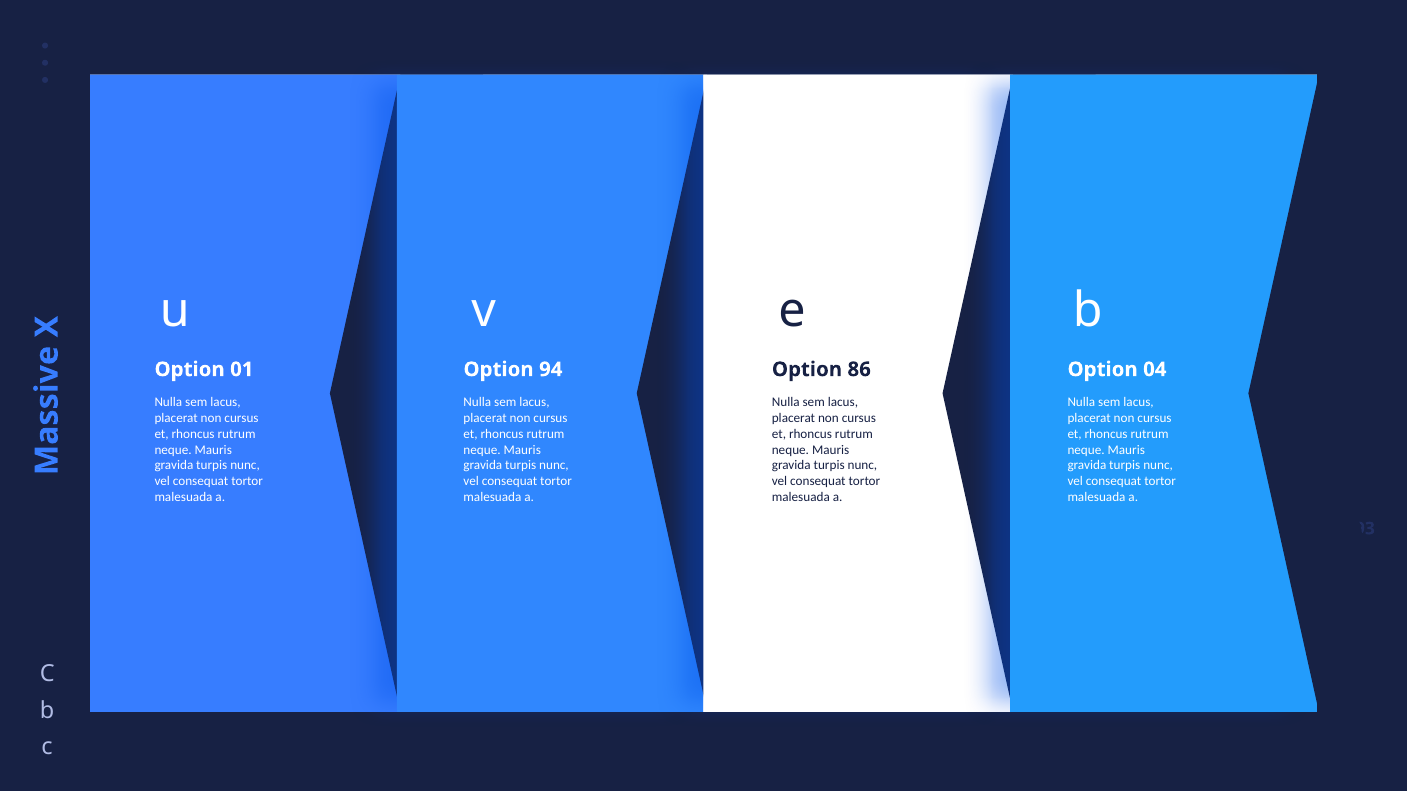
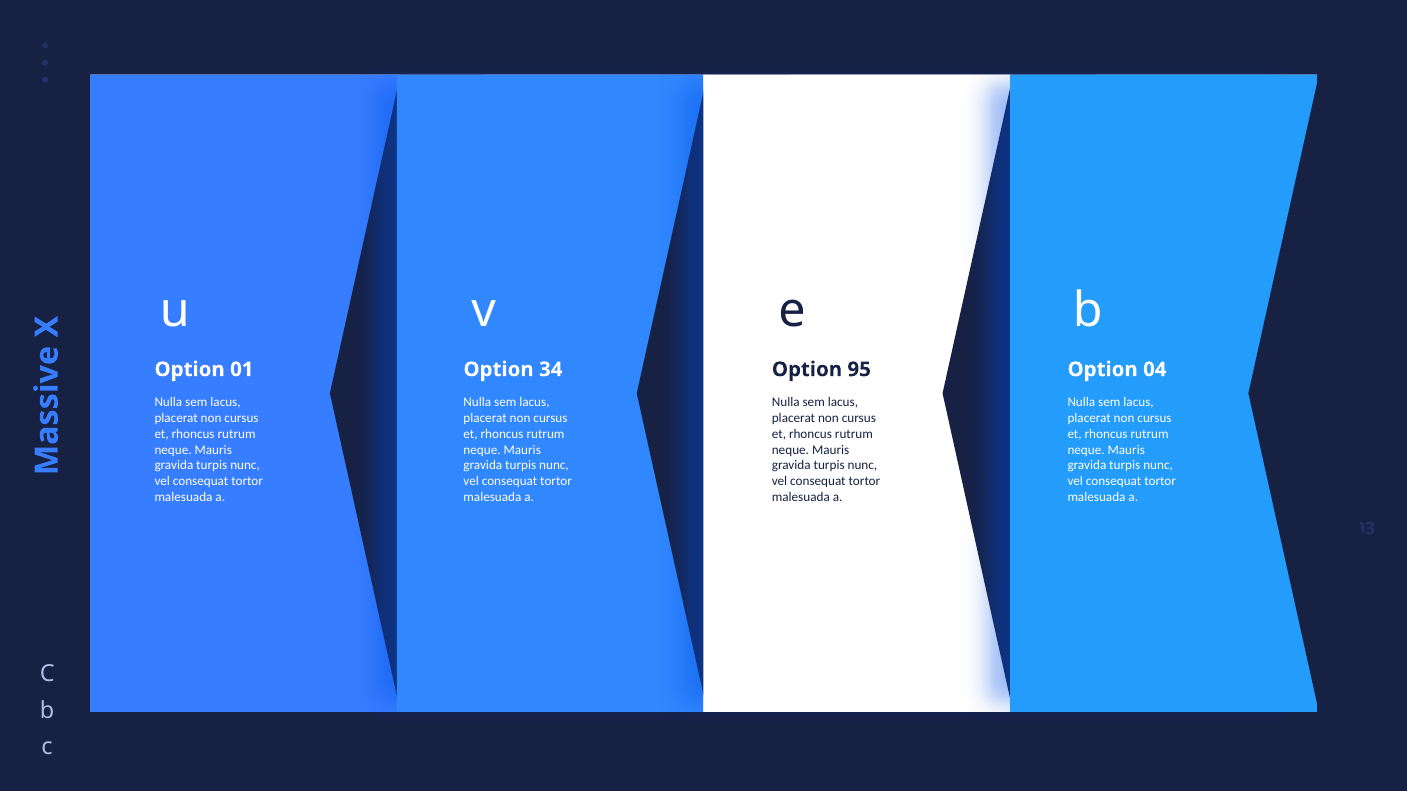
94: 94 -> 34
86: 86 -> 95
